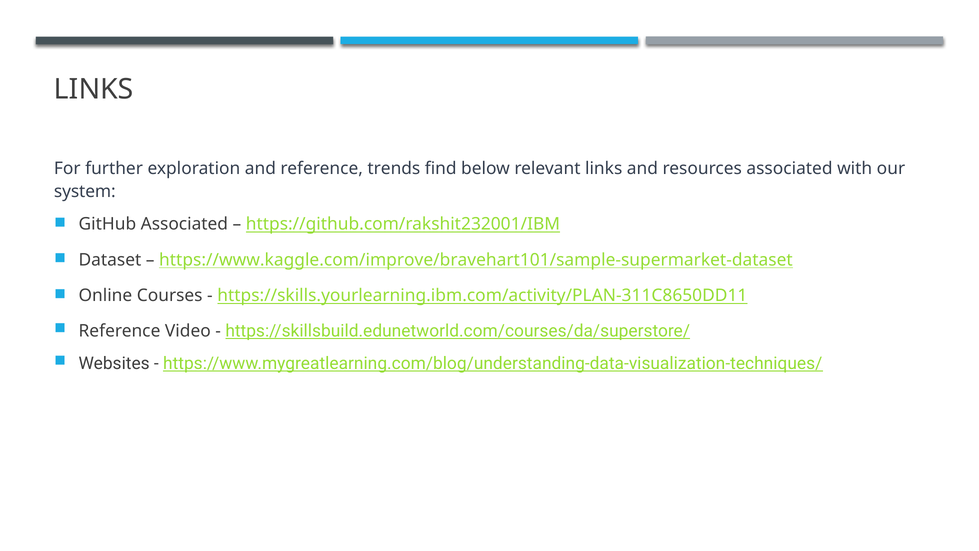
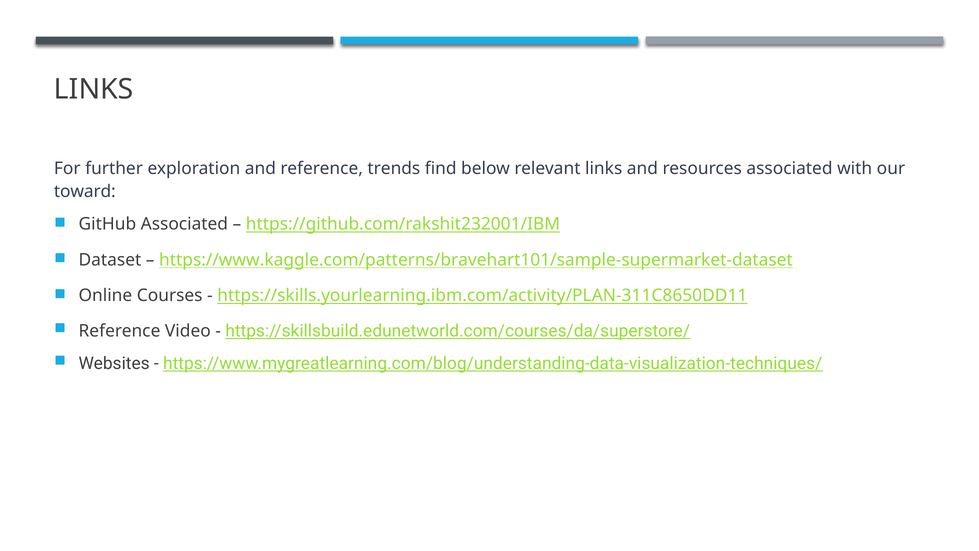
system: system -> toward
https://www.kaggle.com/improve/bravehart101/sample-supermarket-dataset: https://www.kaggle.com/improve/bravehart101/sample-supermarket-dataset -> https://www.kaggle.com/patterns/bravehart101/sample-supermarket-dataset
